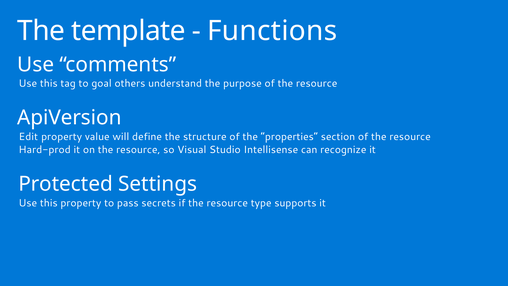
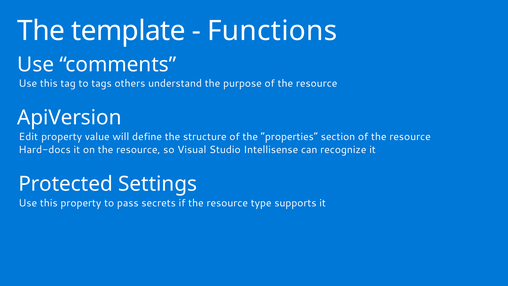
goal: goal -> tags
Hard-prod: Hard-prod -> Hard-docs
